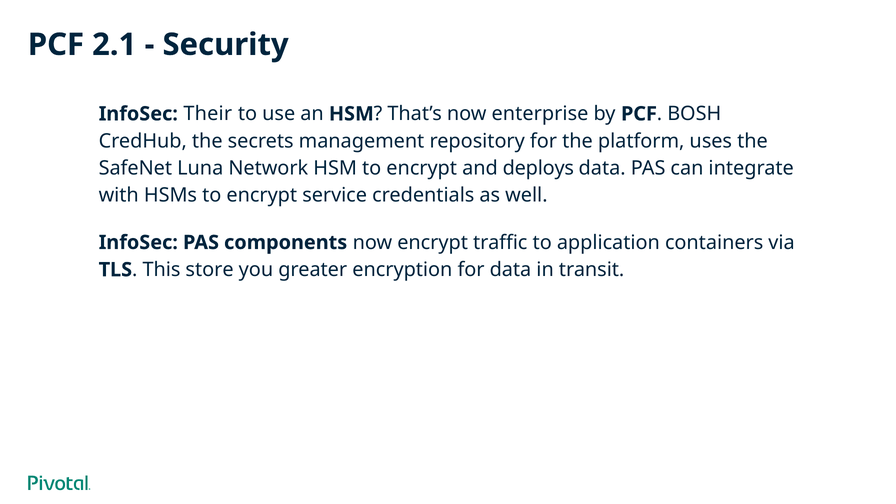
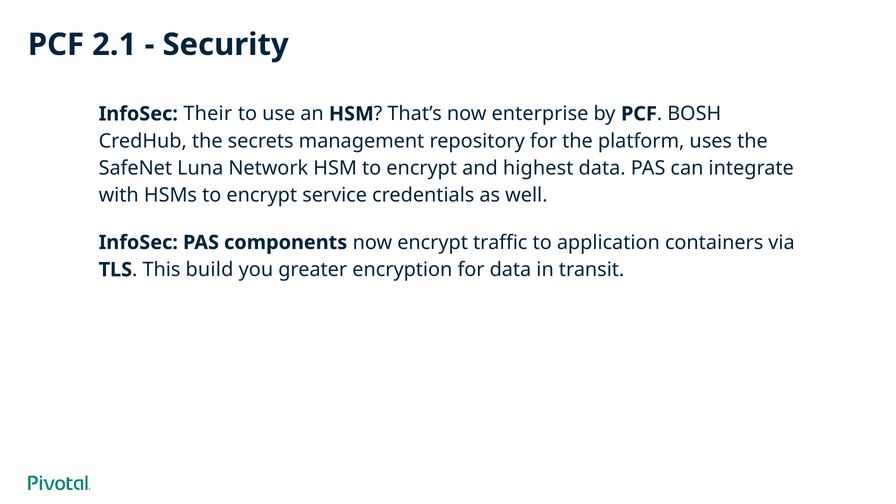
deploys: deploys -> highest
store: store -> build
